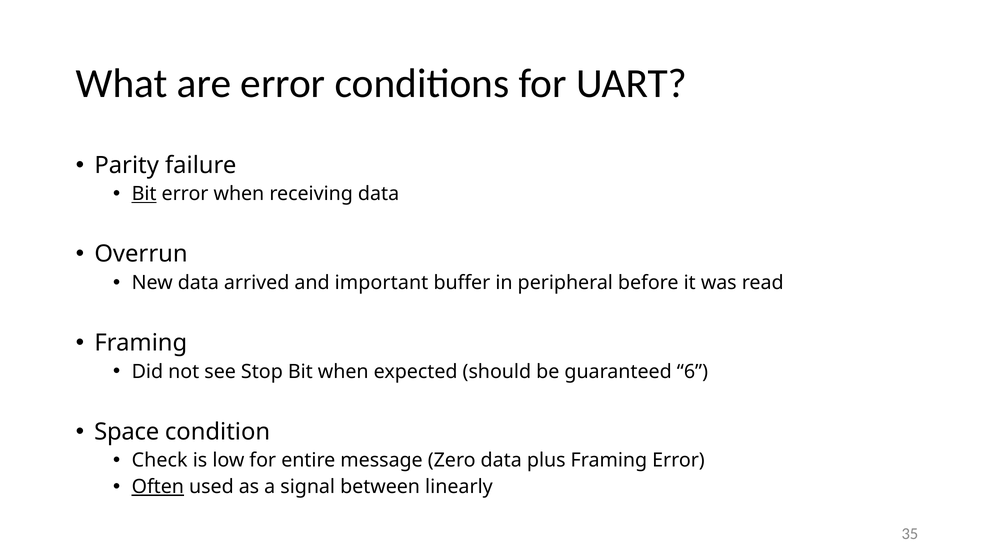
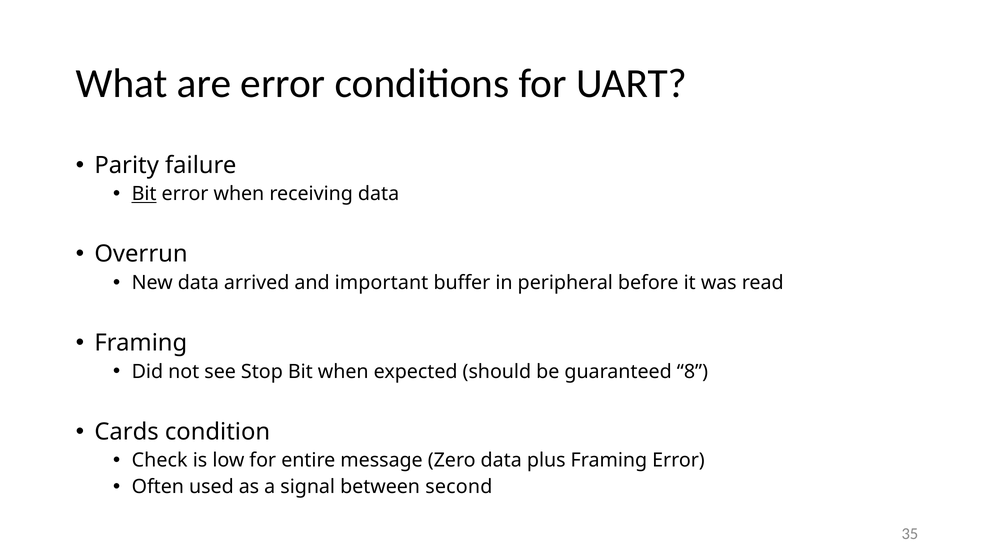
6: 6 -> 8
Space: Space -> Cards
Often underline: present -> none
linearly: linearly -> second
